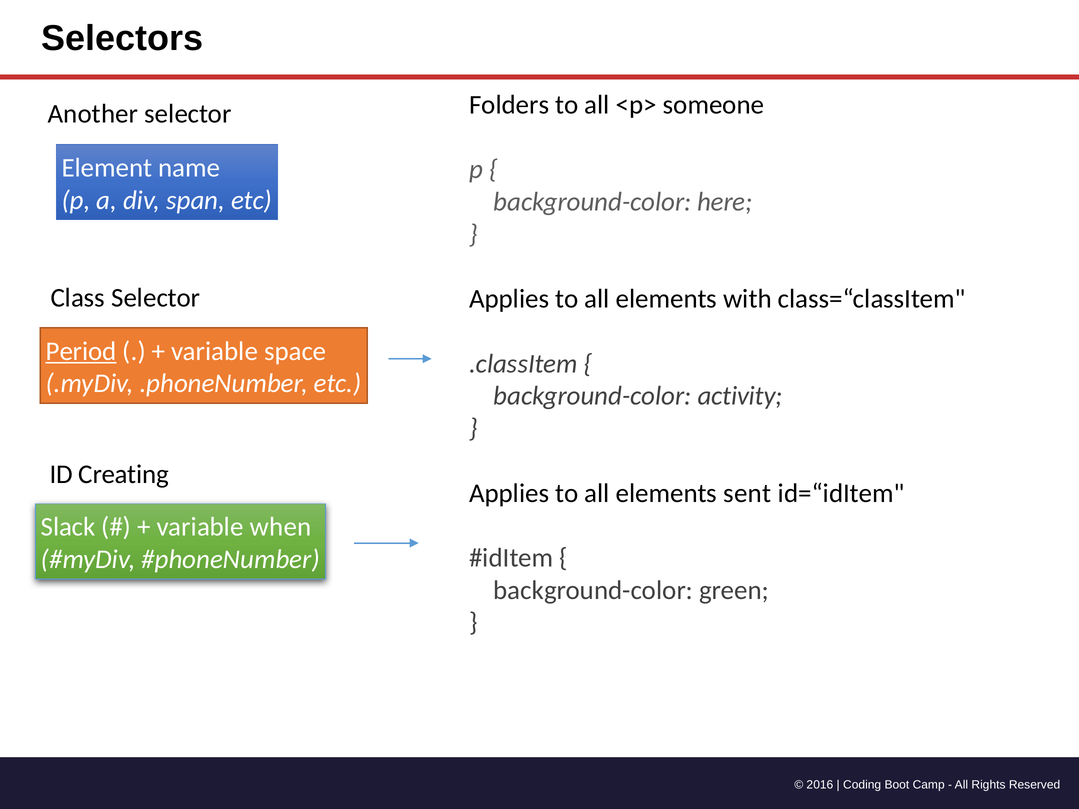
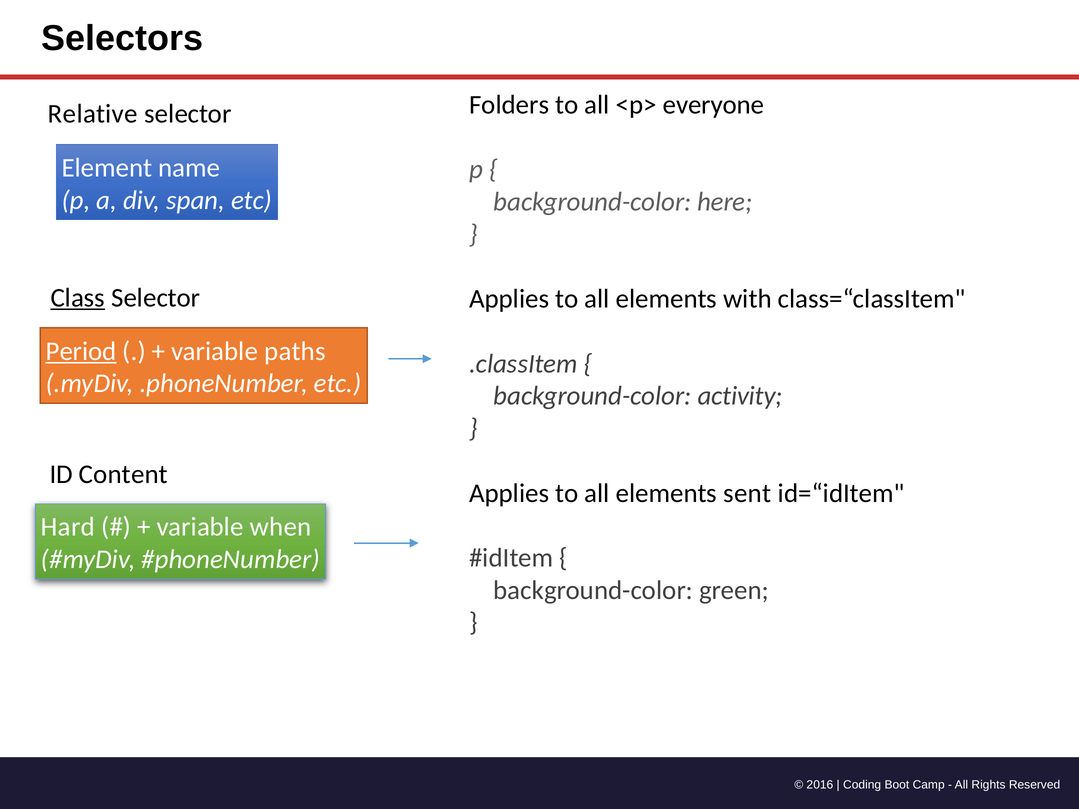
someone: someone -> everyone
Another: Another -> Relative
Class underline: none -> present
space: space -> paths
Creating: Creating -> Content
Slack: Slack -> Hard
